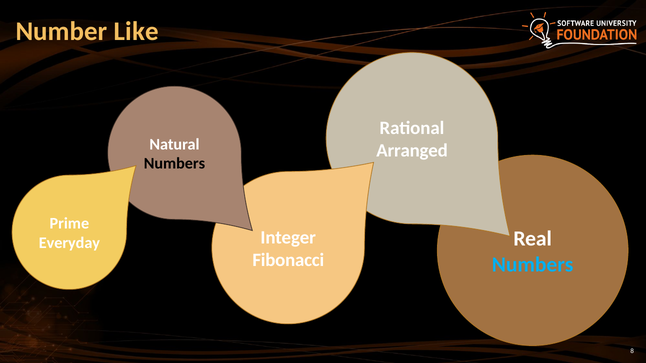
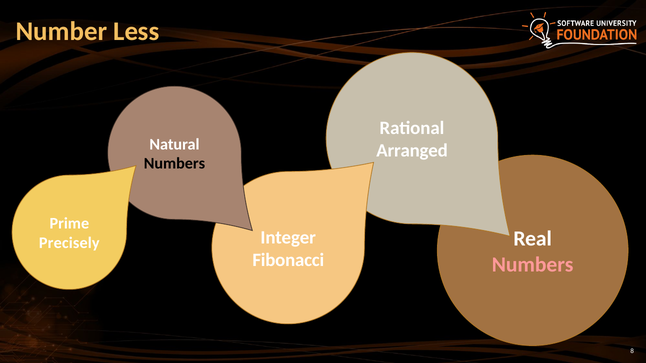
Like: Like -> Less
Everyday: Everyday -> Precisely
Numbers at (533, 265) colour: light blue -> pink
